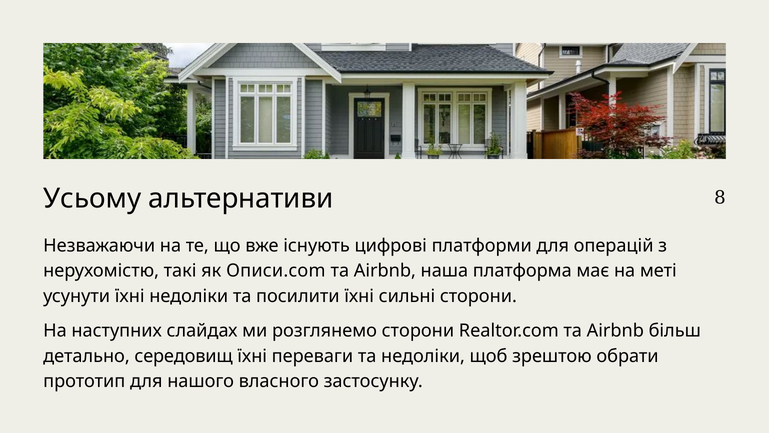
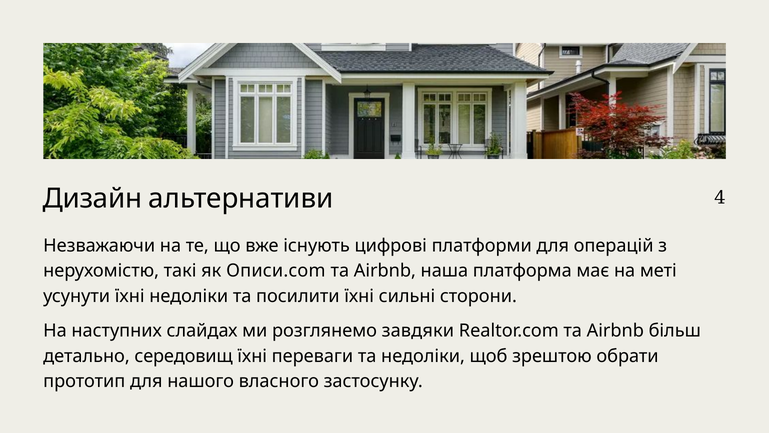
Усьому: Усьому -> Дизайн
8: 8 -> 4
розглянемо сторони: сторони -> завдяки
